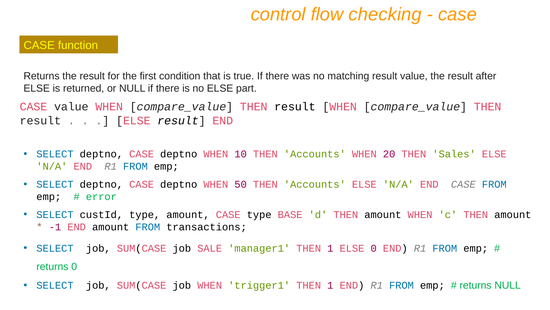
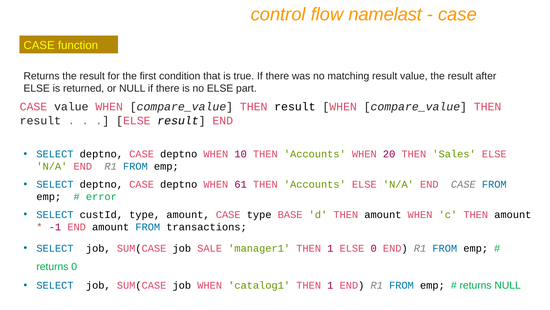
checking: checking -> namelast
50: 50 -> 61
trigger1: trigger1 -> catalog1
